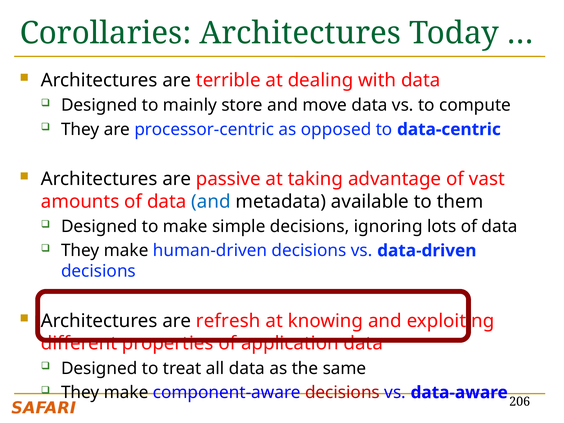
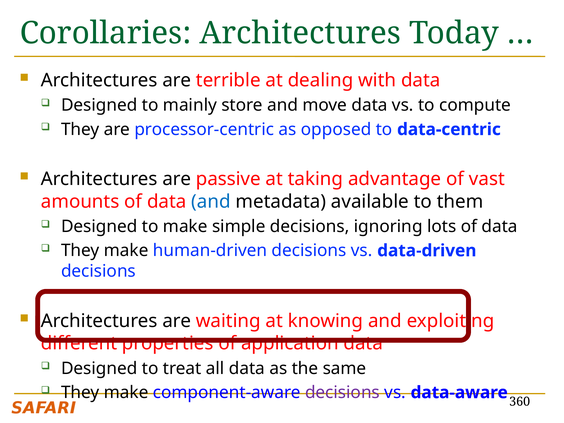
refresh: refresh -> waiting
decisions at (342, 393) colour: red -> purple
206: 206 -> 360
